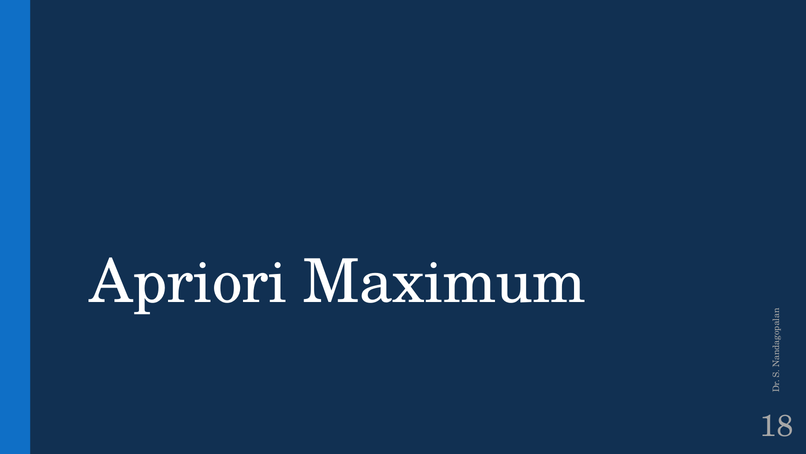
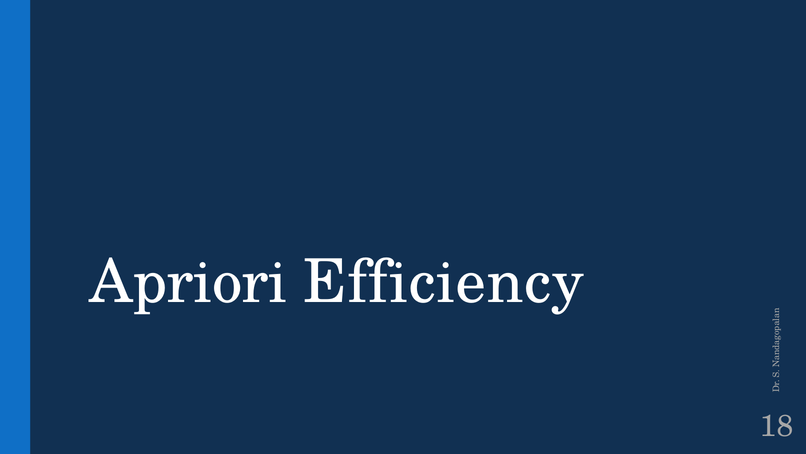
Maximum: Maximum -> Efficiency
